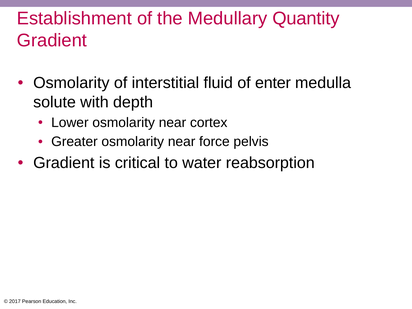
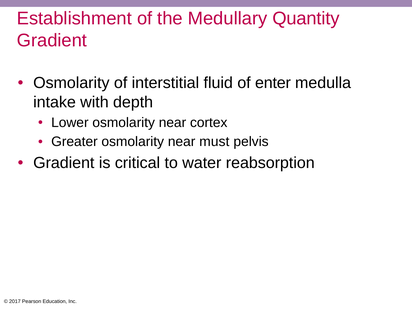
solute: solute -> intake
force: force -> must
